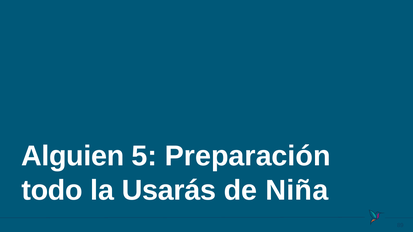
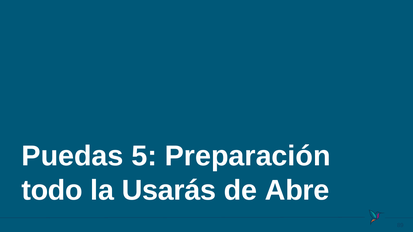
Alguien: Alguien -> Puedas
Niña: Niña -> Abre
